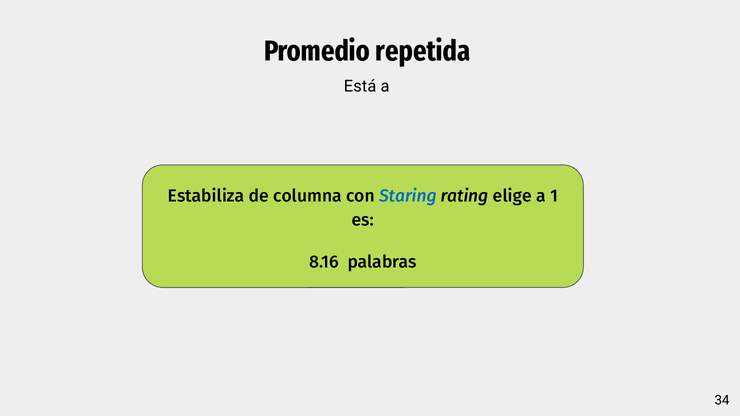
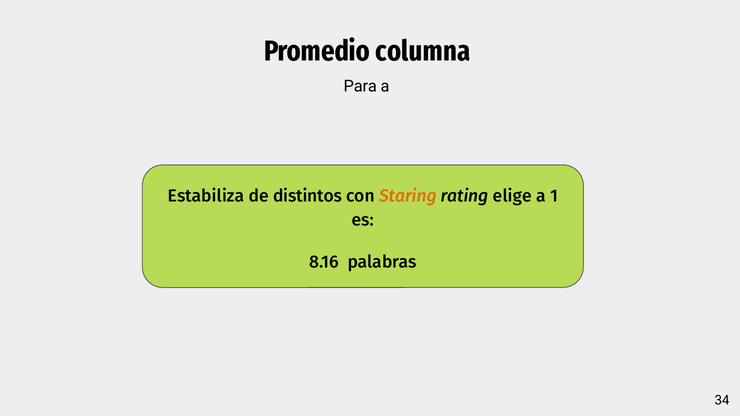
repetida: repetida -> columna
Está: Está -> Para
columna: columna -> distintos
Staring colour: blue -> orange
